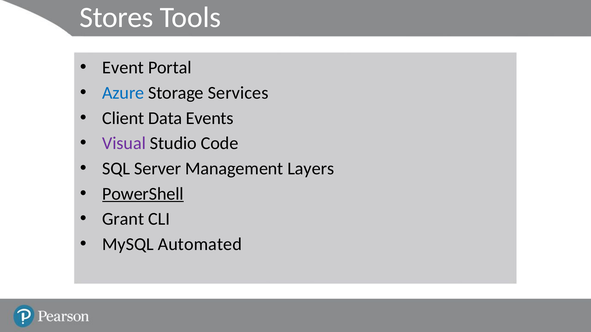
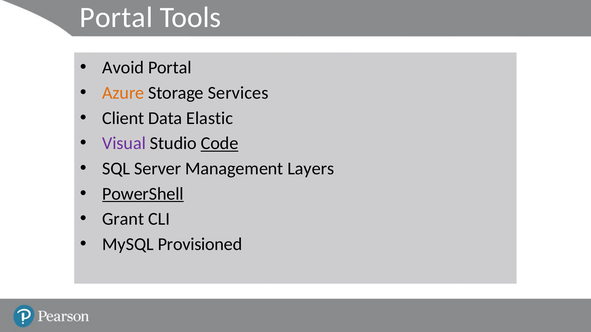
Stores at (116, 18): Stores -> Portal
Event: Event -> Avoid
Azure colour: blue -> orange
Events: Events -> Elastic
Code underline: none -> present
Automated: Automated -> Provisioned
